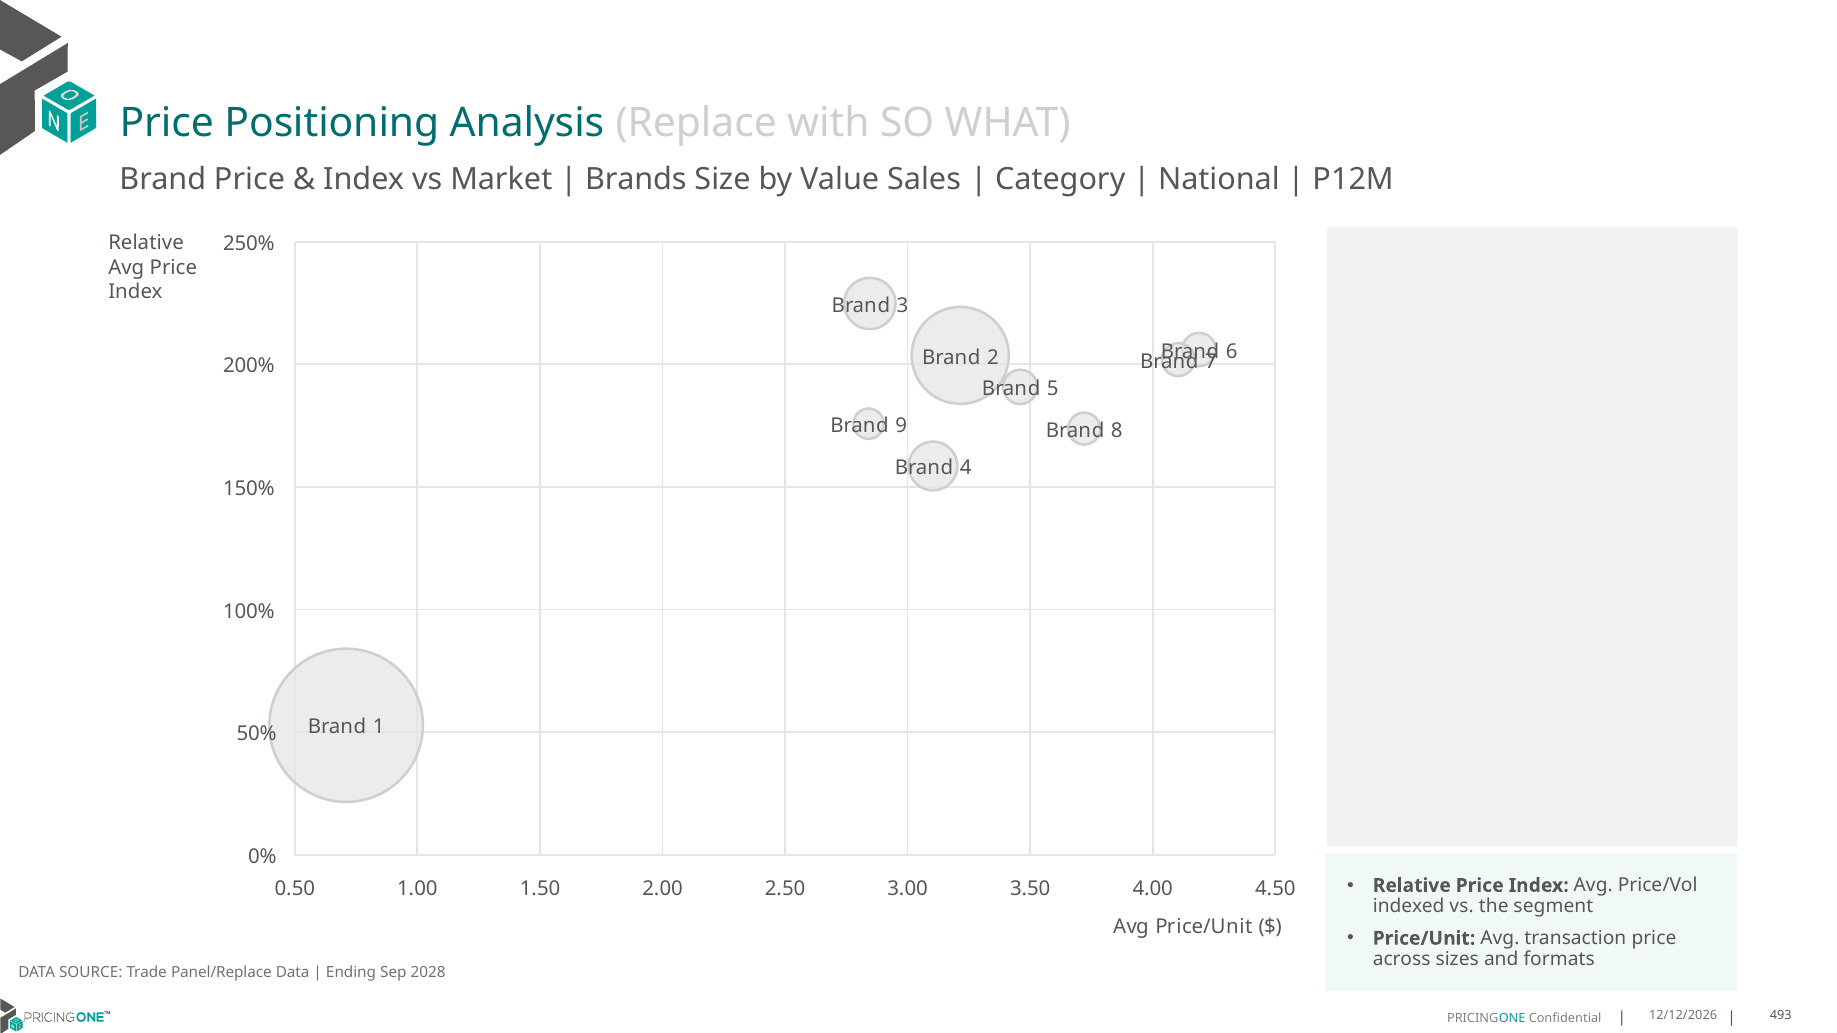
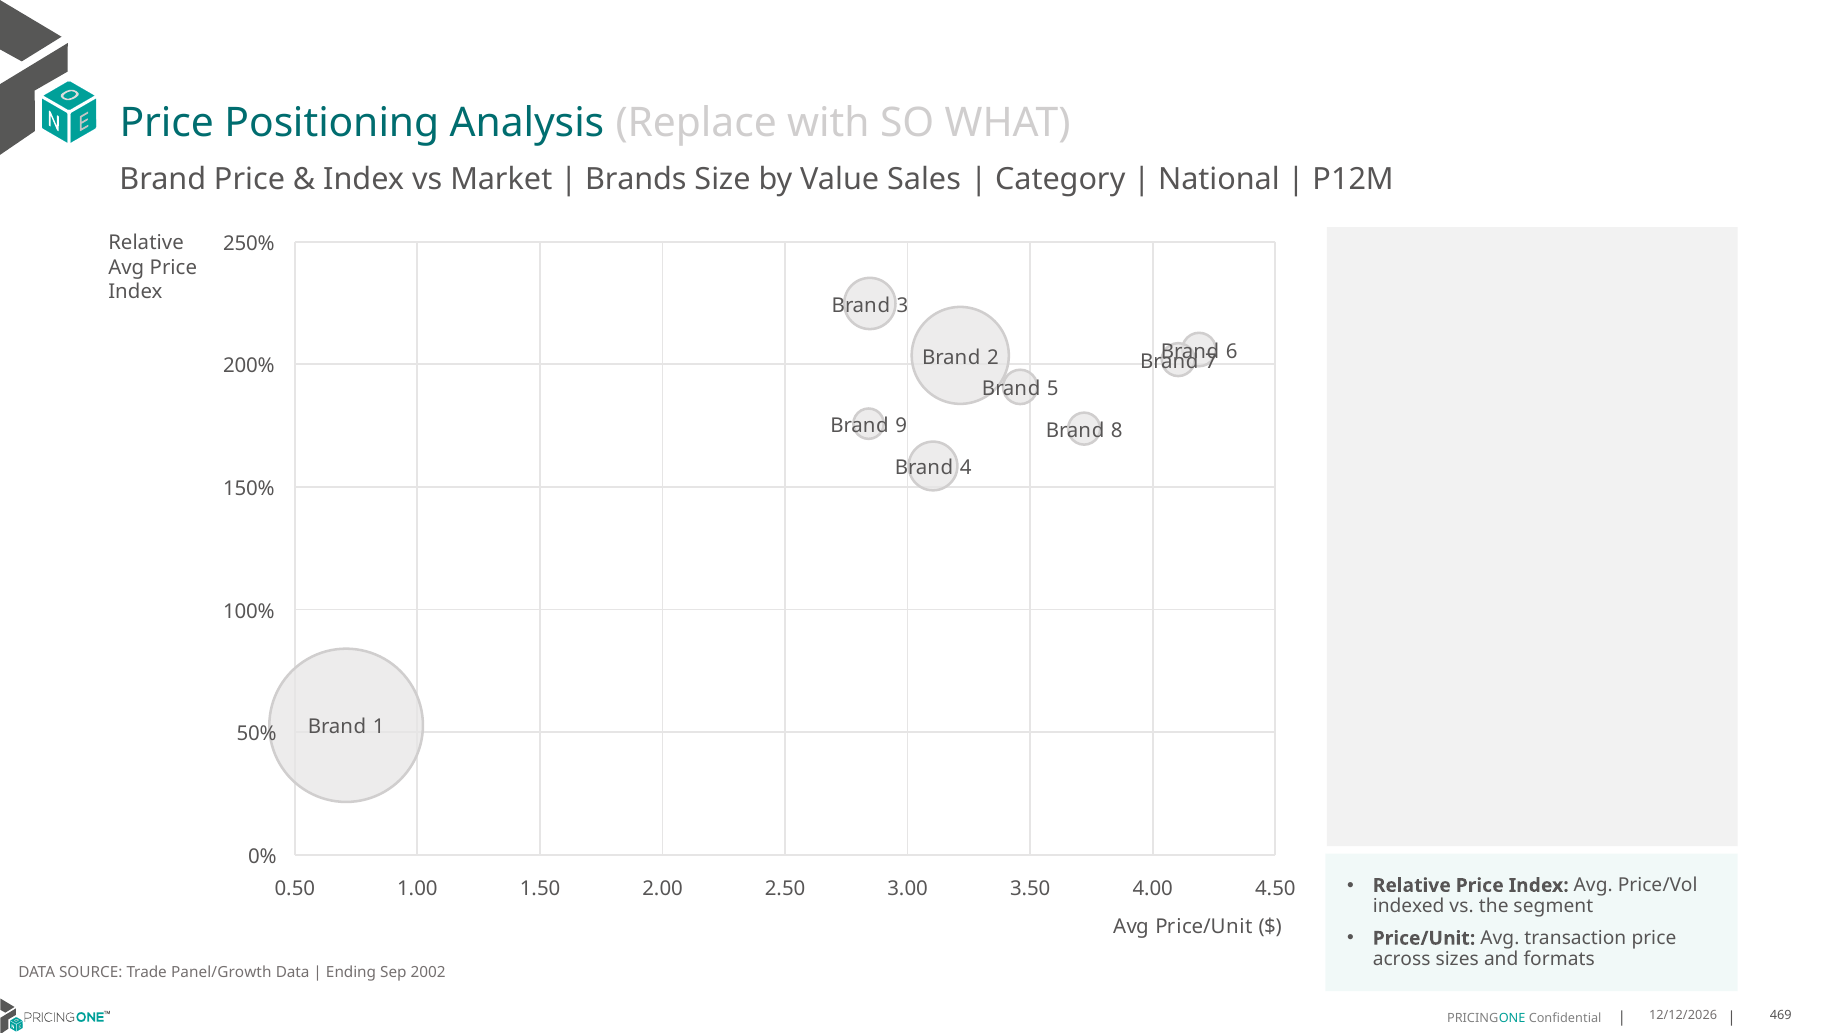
Panel/Replace: Panel/Replace -> Panel/Growth
2028: 2028 -> 2002
493: 493 -> 469
